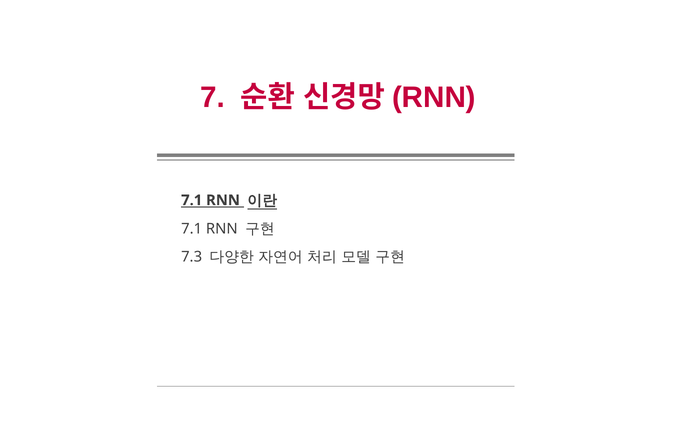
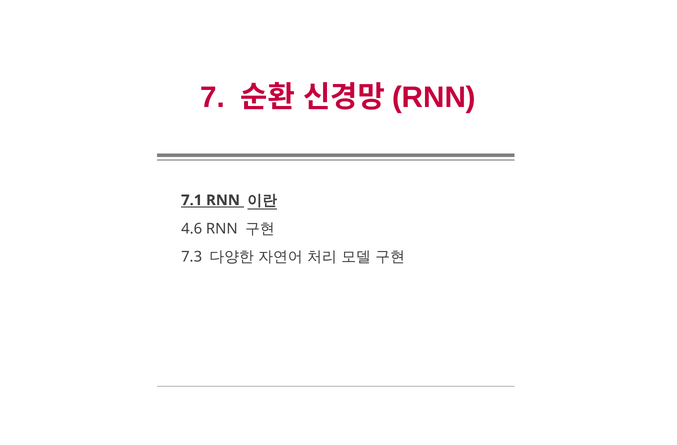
7.1 at (192, 228): 7.1 -> 4.6
